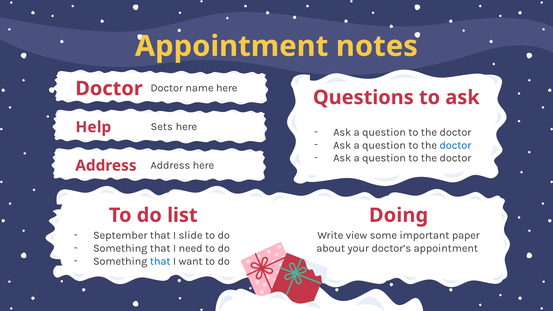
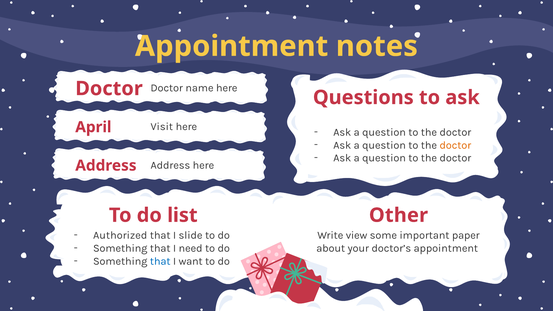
Sets: Sets -> Visit
Help: Help -> April
doctor at (455, 145) colour: blue -> orange
Doing: Doing -> Other
September: September -> Authorized
